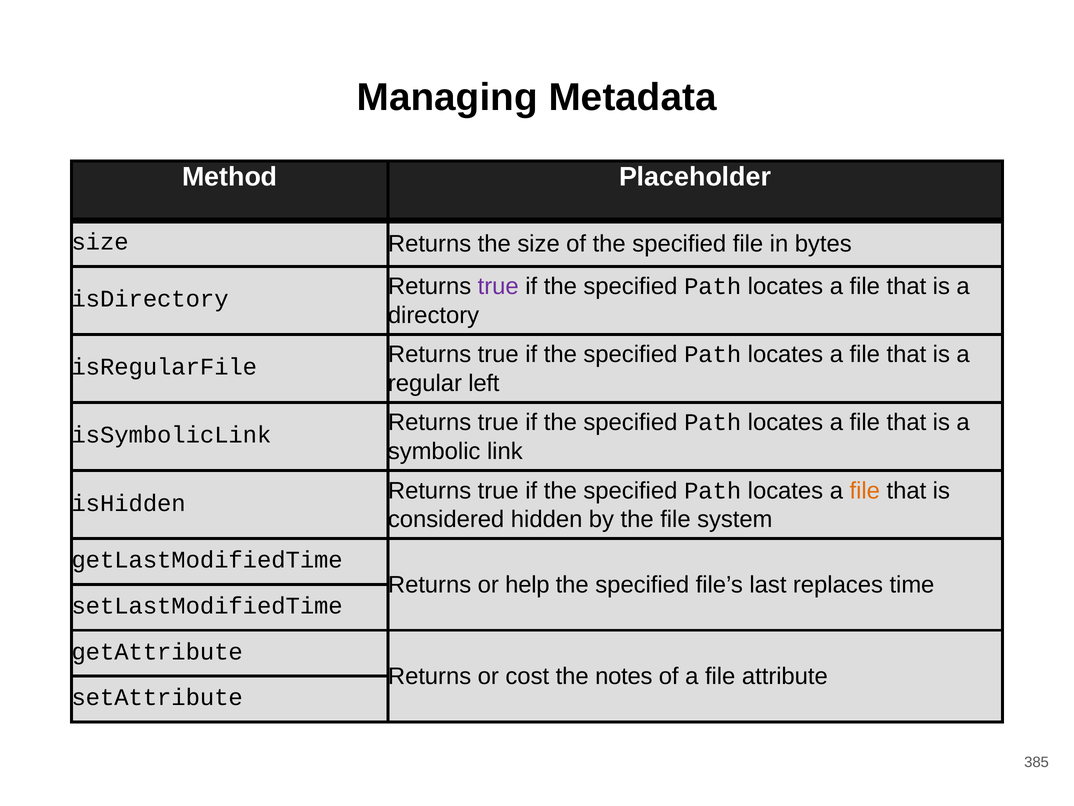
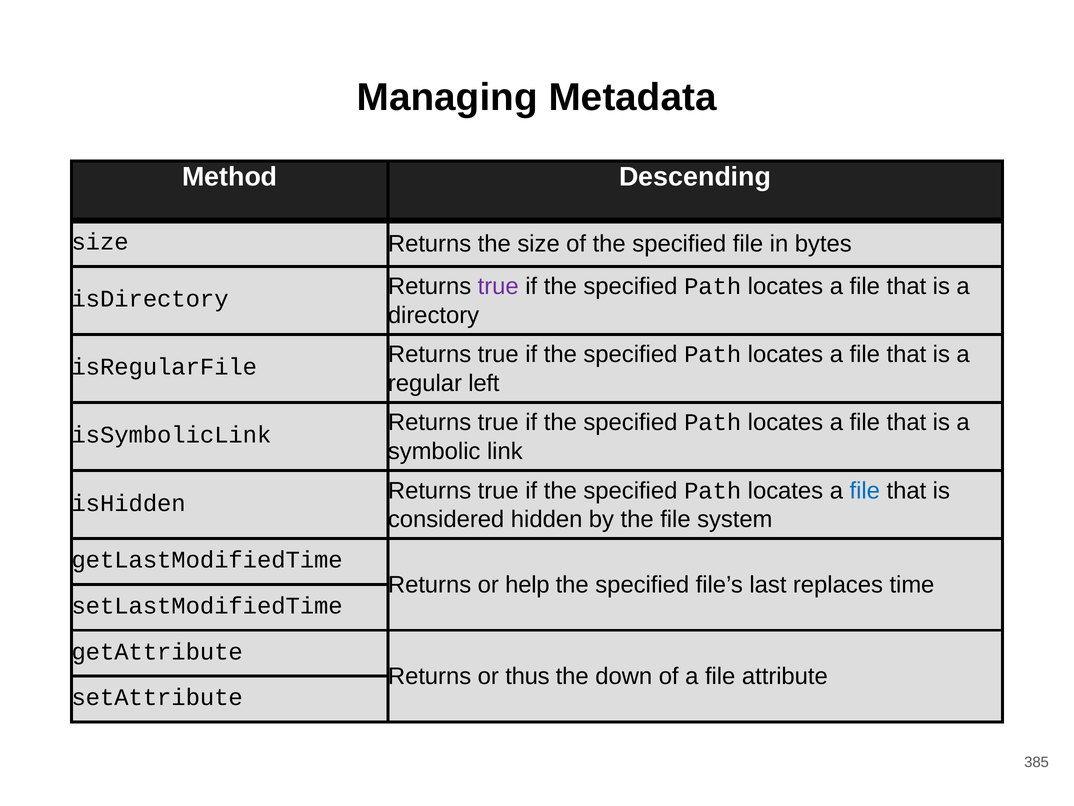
Placeholder: Placeholder -> Descending
file at (865, 490) colour: orange -> blue
cost: cost -> thus
notes: notes -> down
